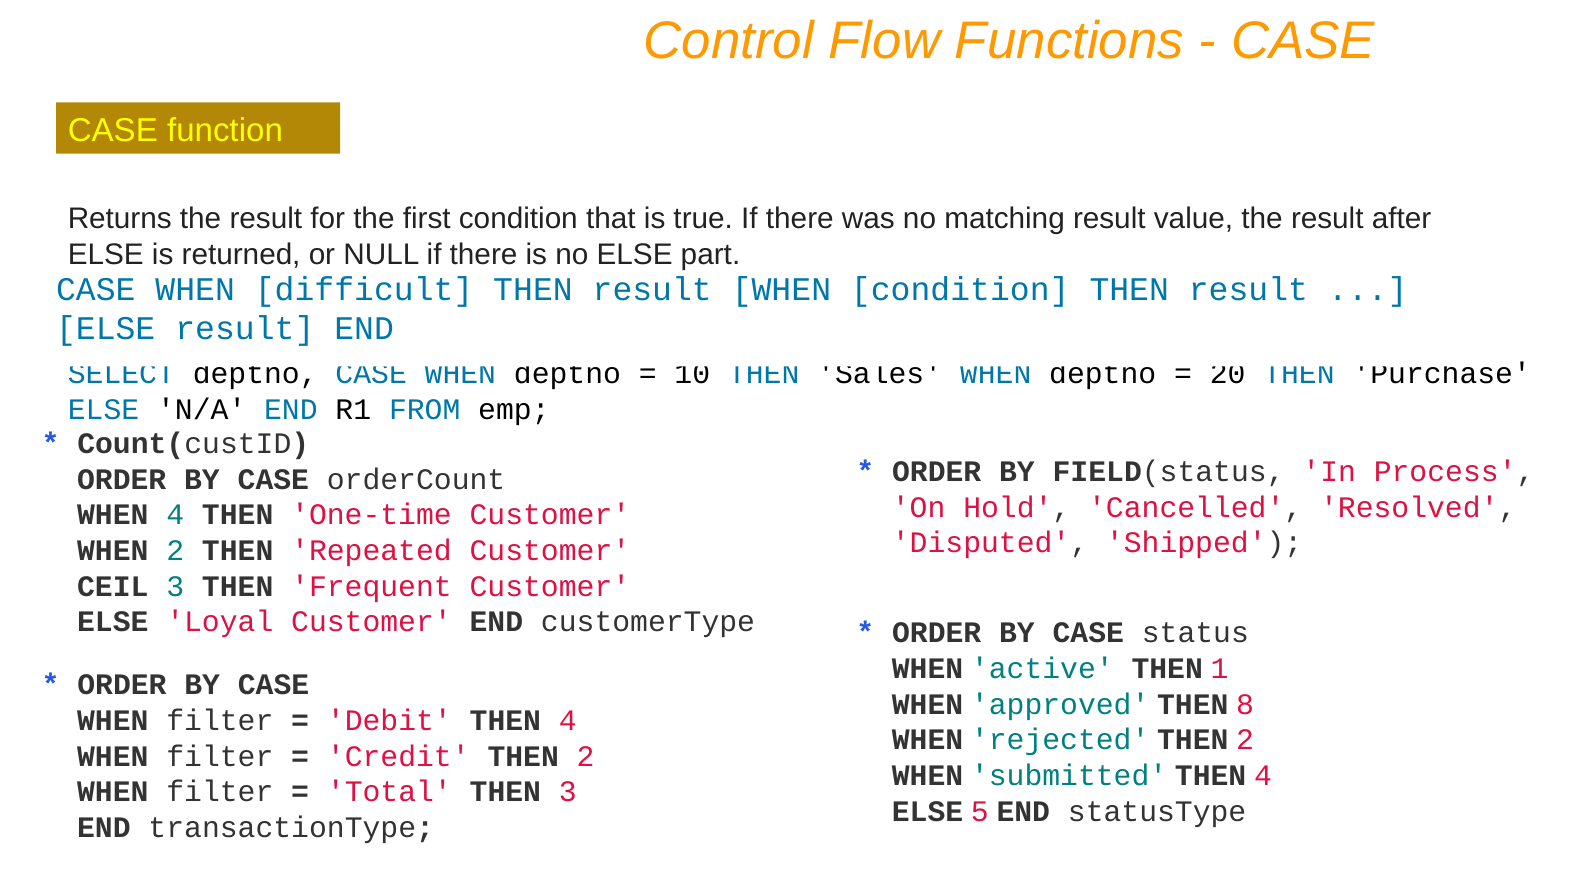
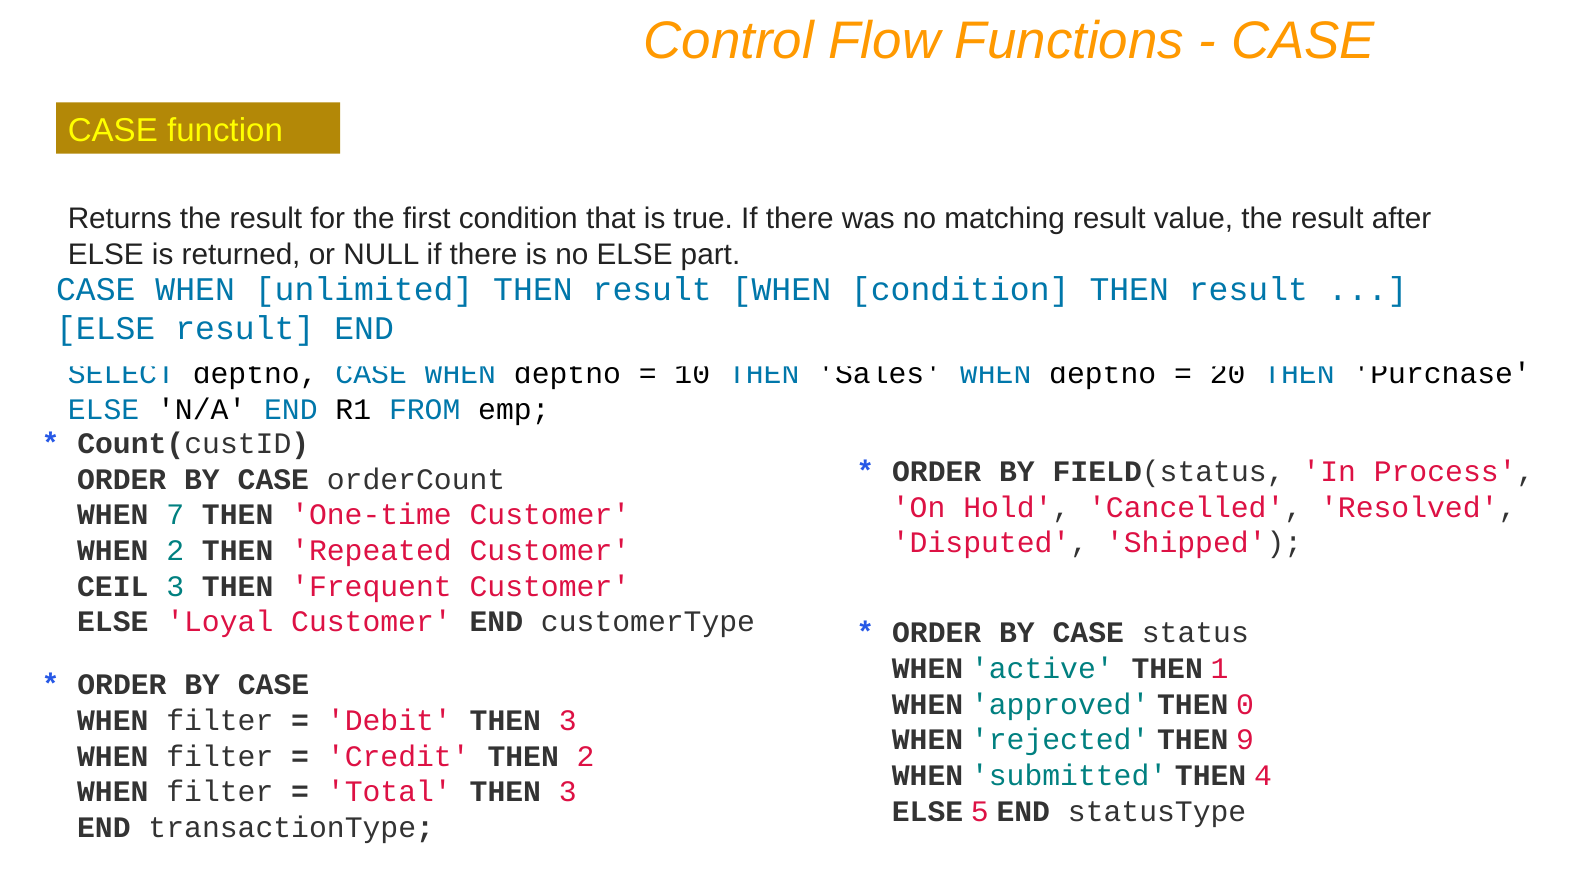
difficult: difficult -> unlimited
WHEN 4: 4 -> 7
8: 8 -> 0
Debit THEN 4: 4 -> 3
rejected THEN 2: 2 -> 9
